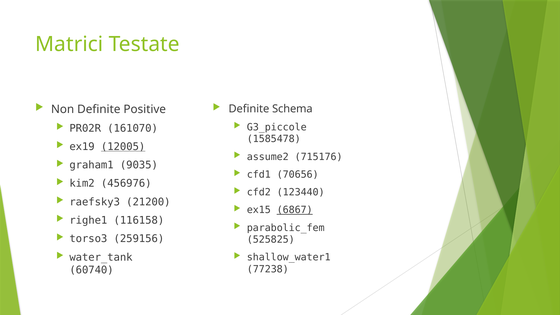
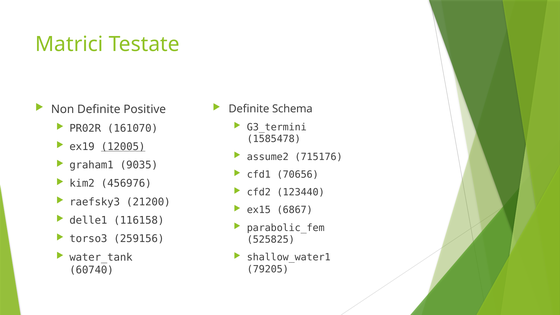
G3_piccole: G3_piccole -> G3_termini
6867 underline: present -> none
righe1: righe1 -> delle1
77238: 77238 -> 79205
